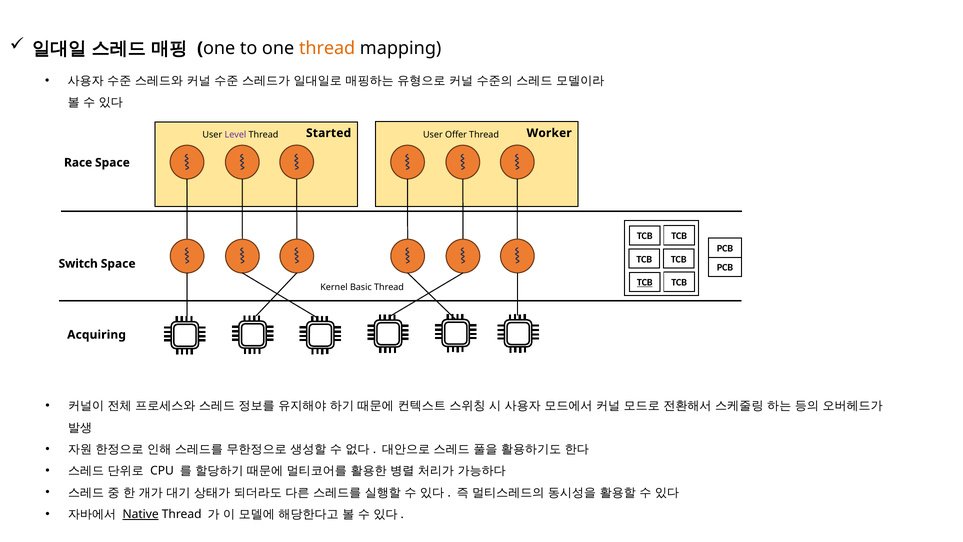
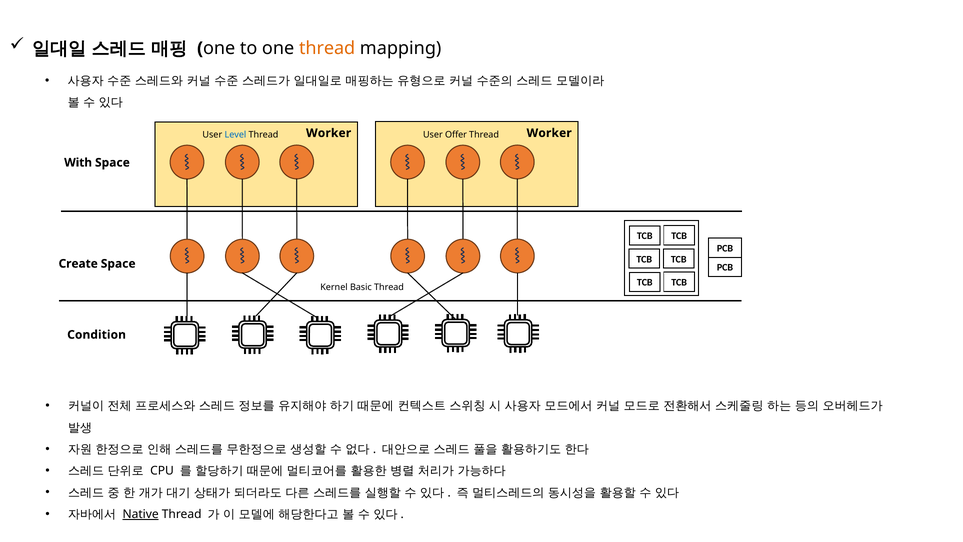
Started at (329, 133): Started -> Worker
Level colour: purple -> blue
Race: Race -> With
Switch: Switch -> Create
TCB at (645, 282) underline: present -> none
Acquiring: Acquiring -> Condition
